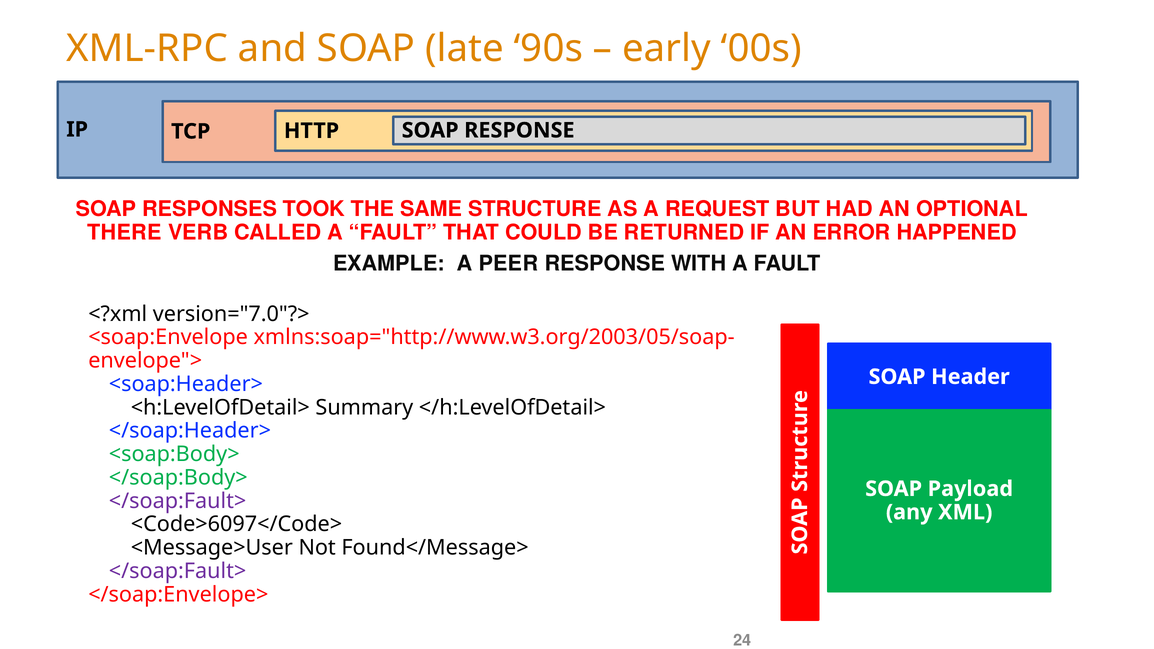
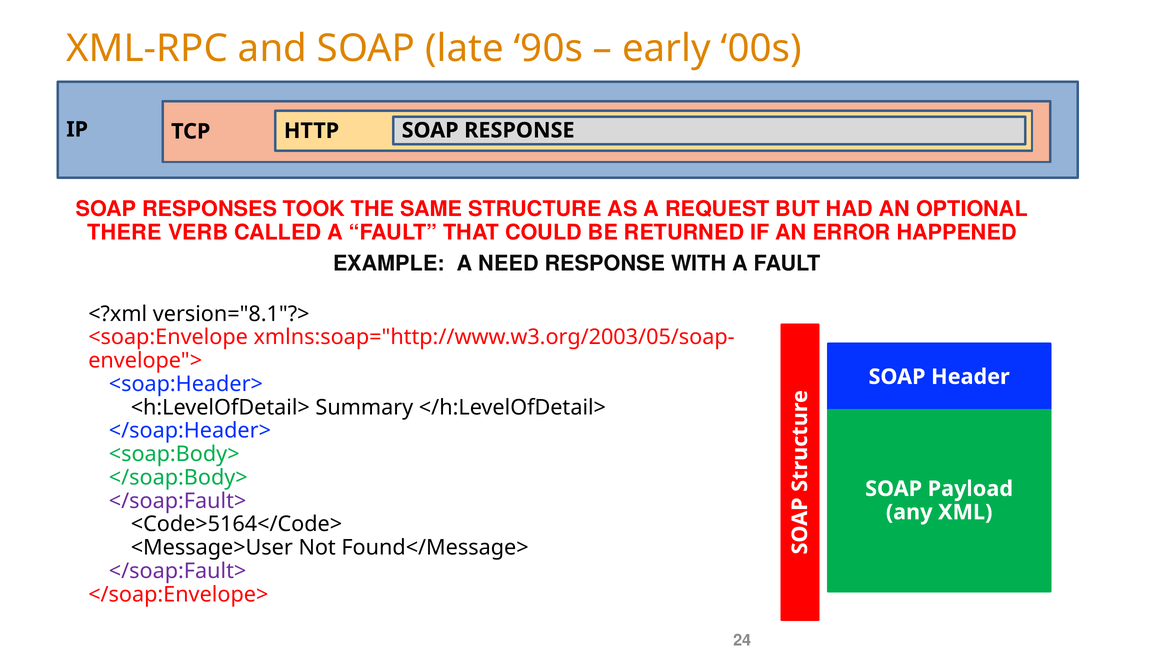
PEER: PEER -> NEED
version="7.0"?>: version="7.0"?> -> version="8.1"?>
<Code>6097</Code>: <Code>6097</Code> -> <Code>5164</Code>
